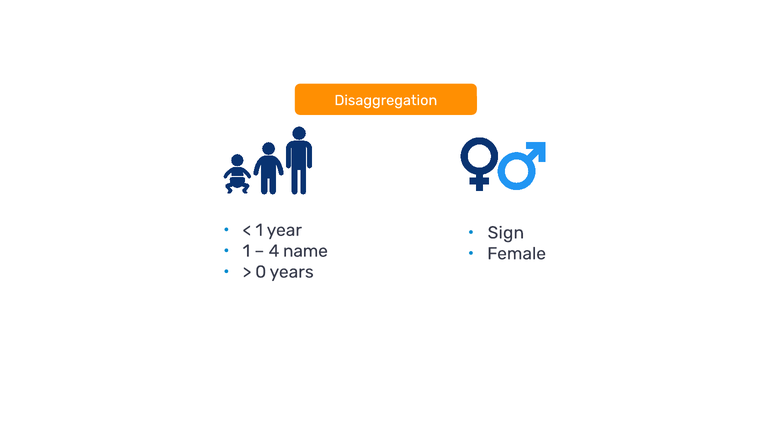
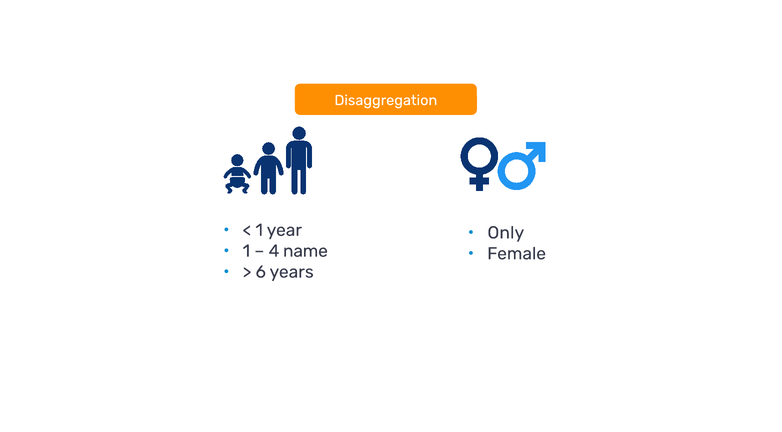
Sign: Sign -> Only
0: 0 -> 6
